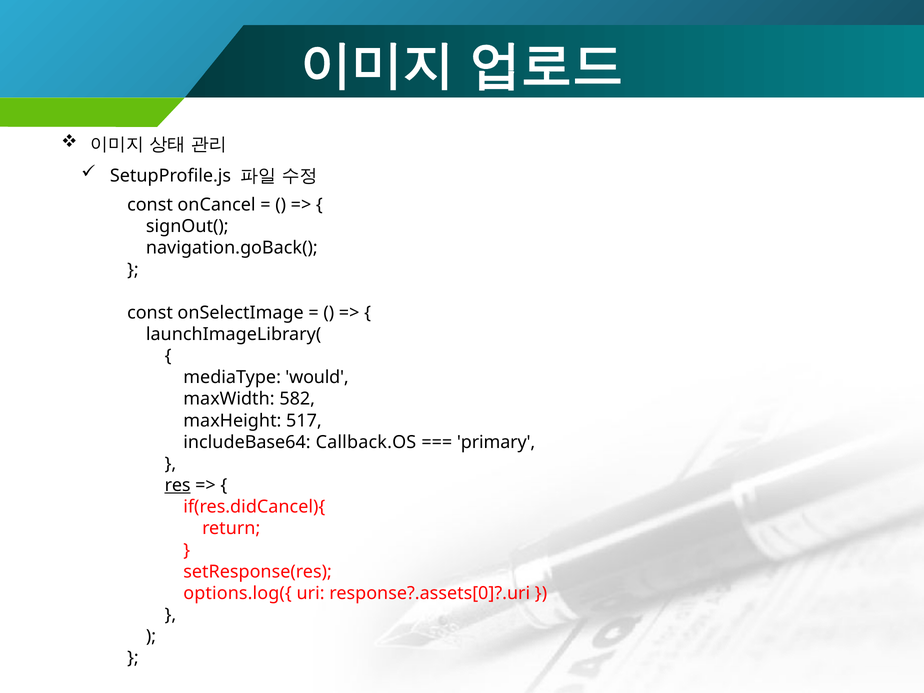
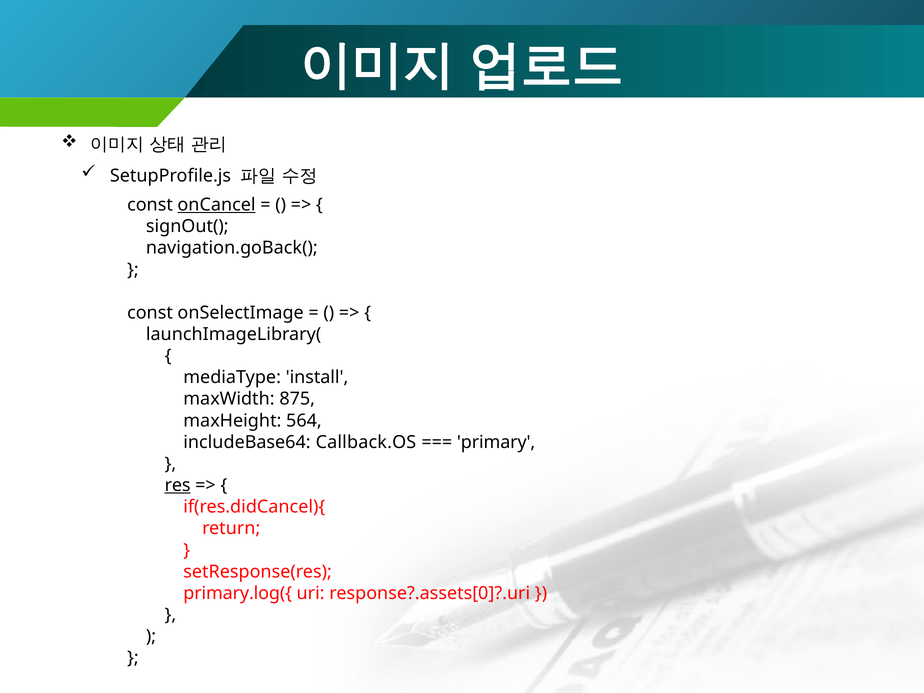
onCancel underline: none -> present
would: would -> install
582: 582 -> 875
517: 517 -> 564
options.log({: options.log({ -> primary.log({
